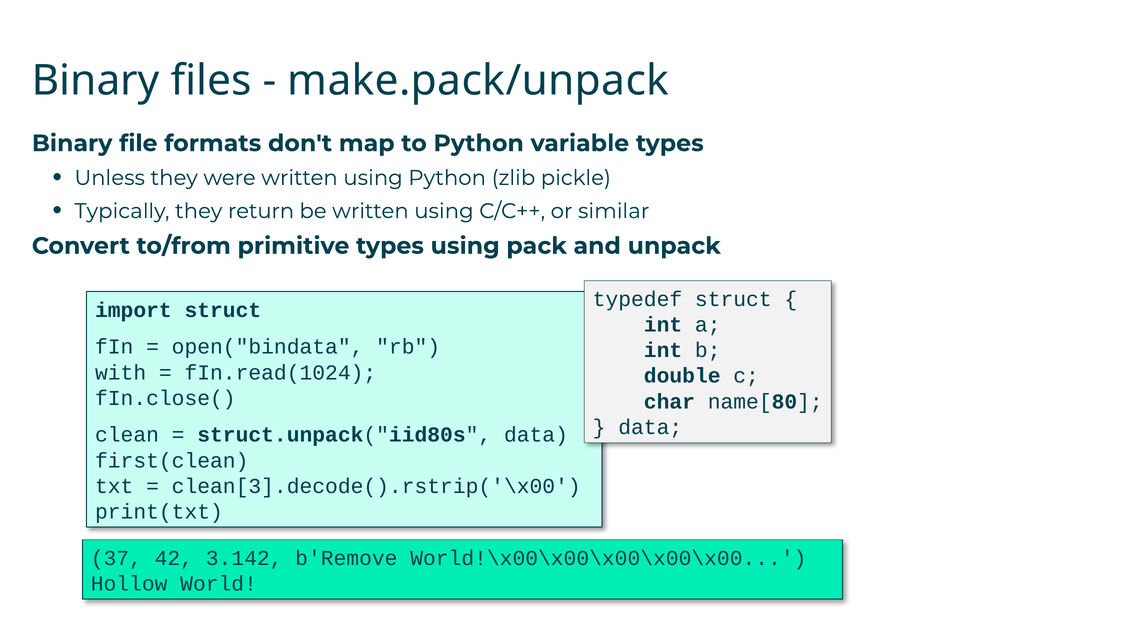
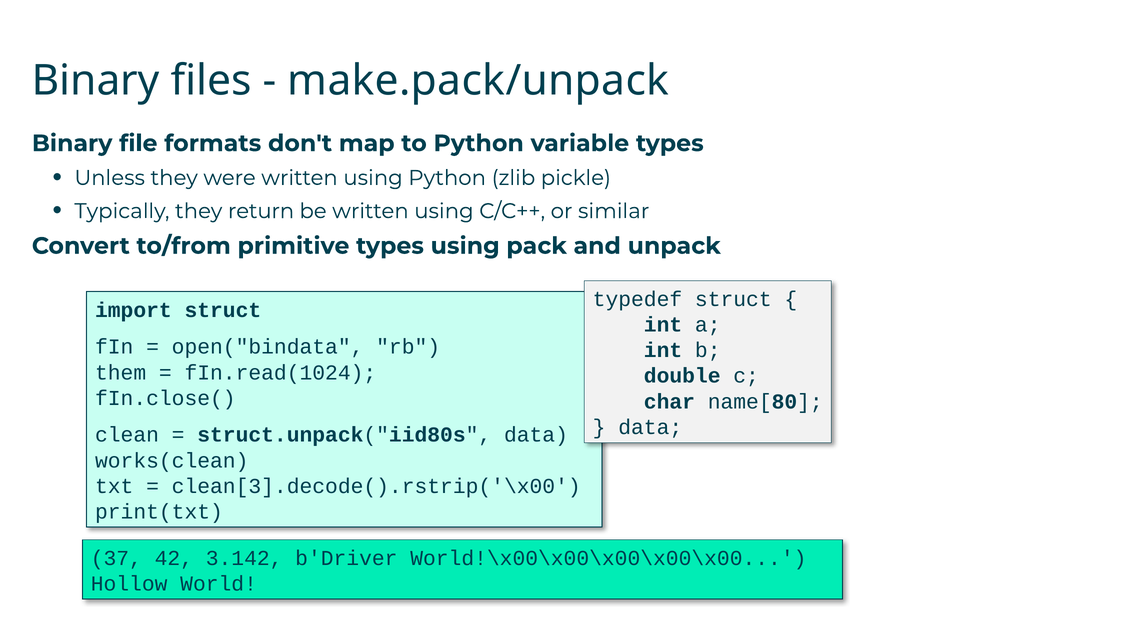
with: with -> them
first(clean: first(clean -> works(clean
b'Remove: b'Remove -> b'Driver
